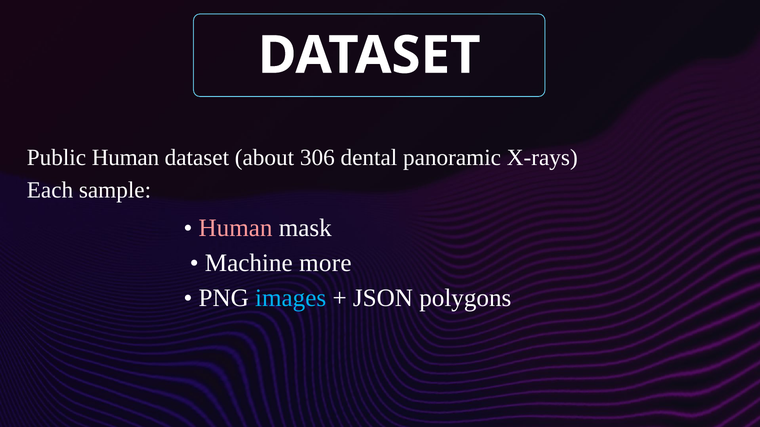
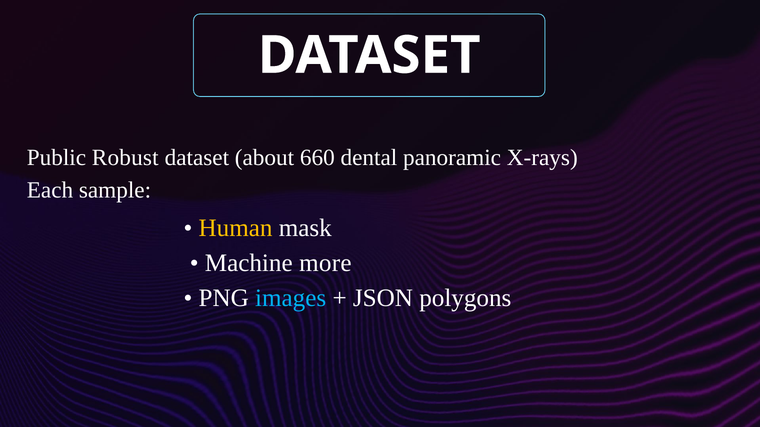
Public Human: Human -> Robust
306: 306 -> 660
Human at (236, 228) colour: pink -> yellow
